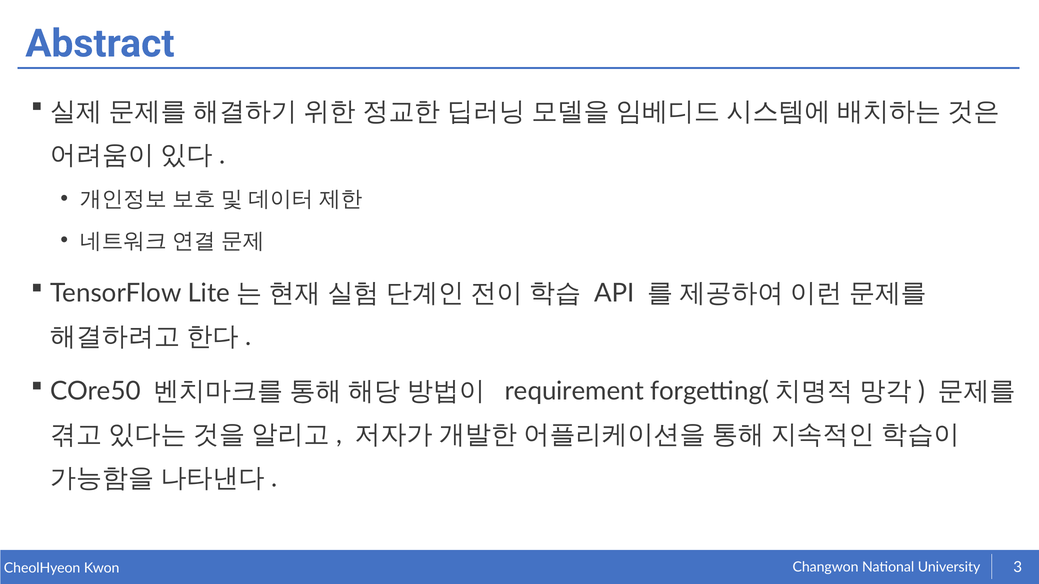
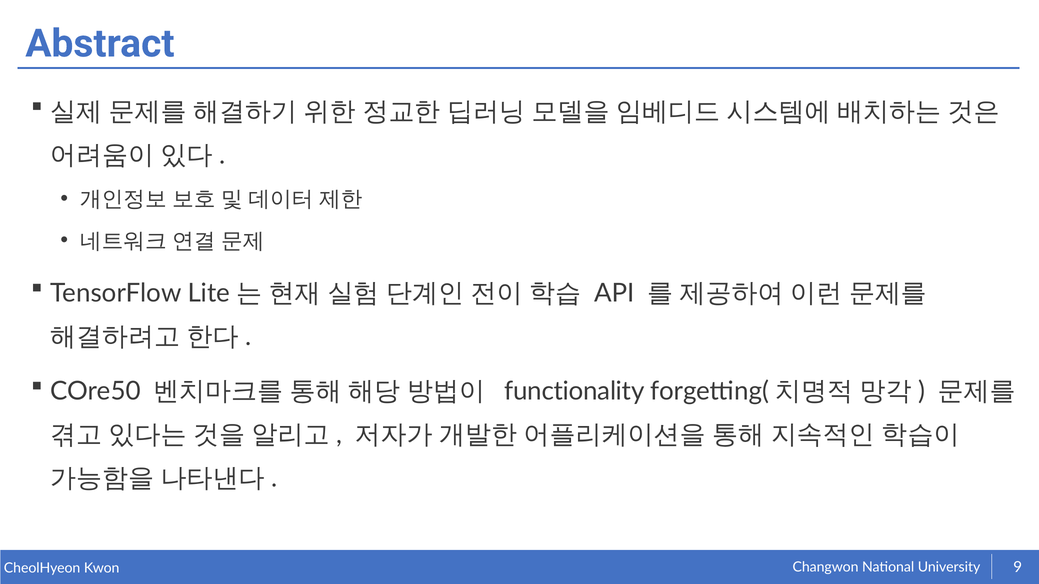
requirement: requirement -> functionality
3: 3 -> 9
